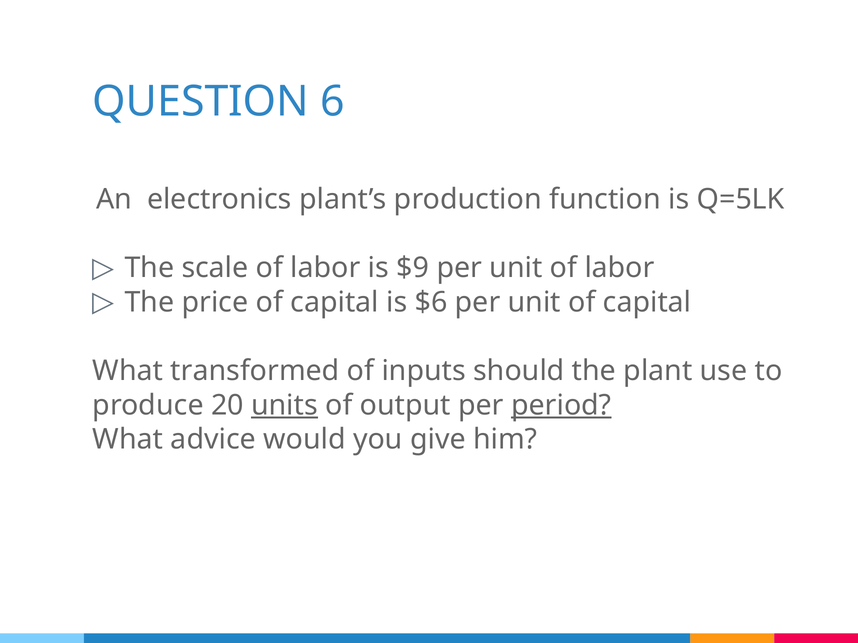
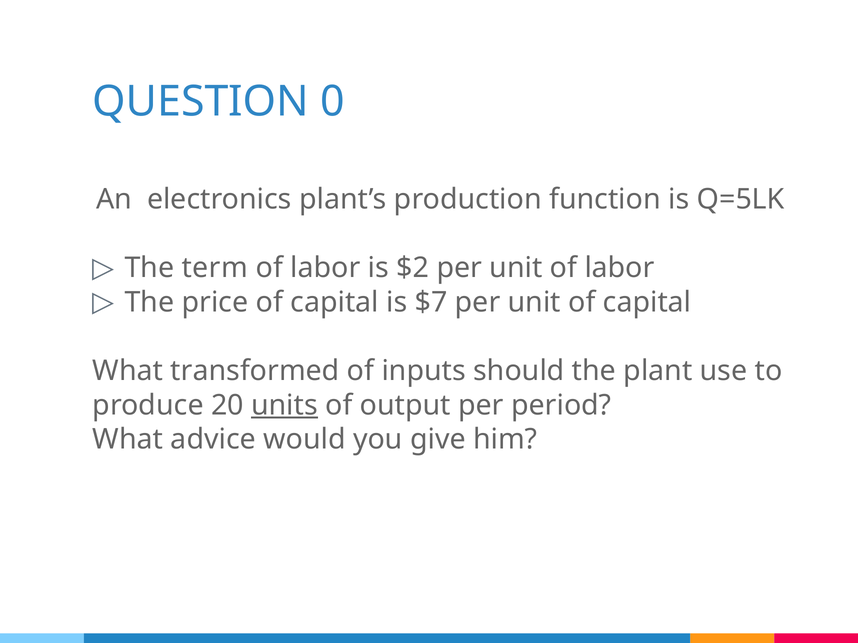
6: 6 -> 0
scale: scale -> term
$9: $9 -> $2
$6: $6 -> $7
period underline: present -> none
